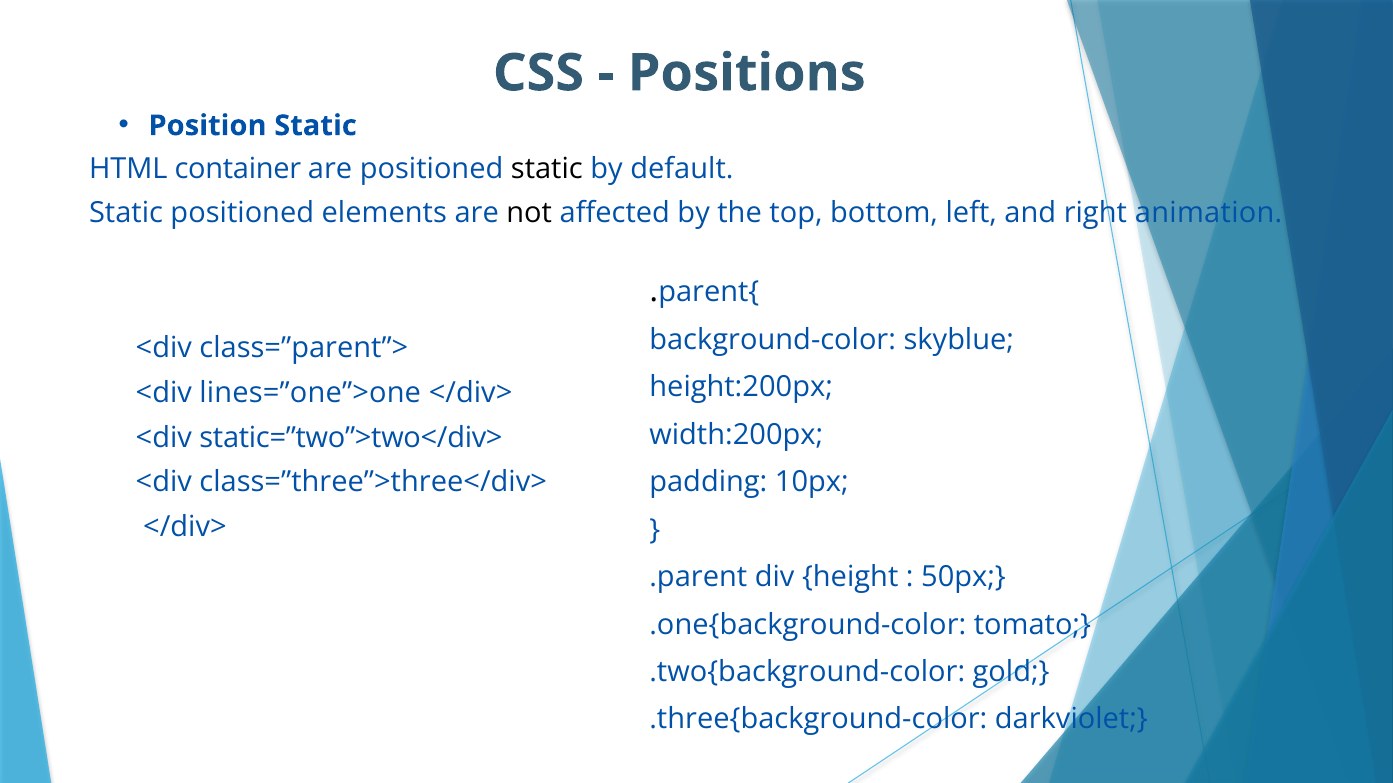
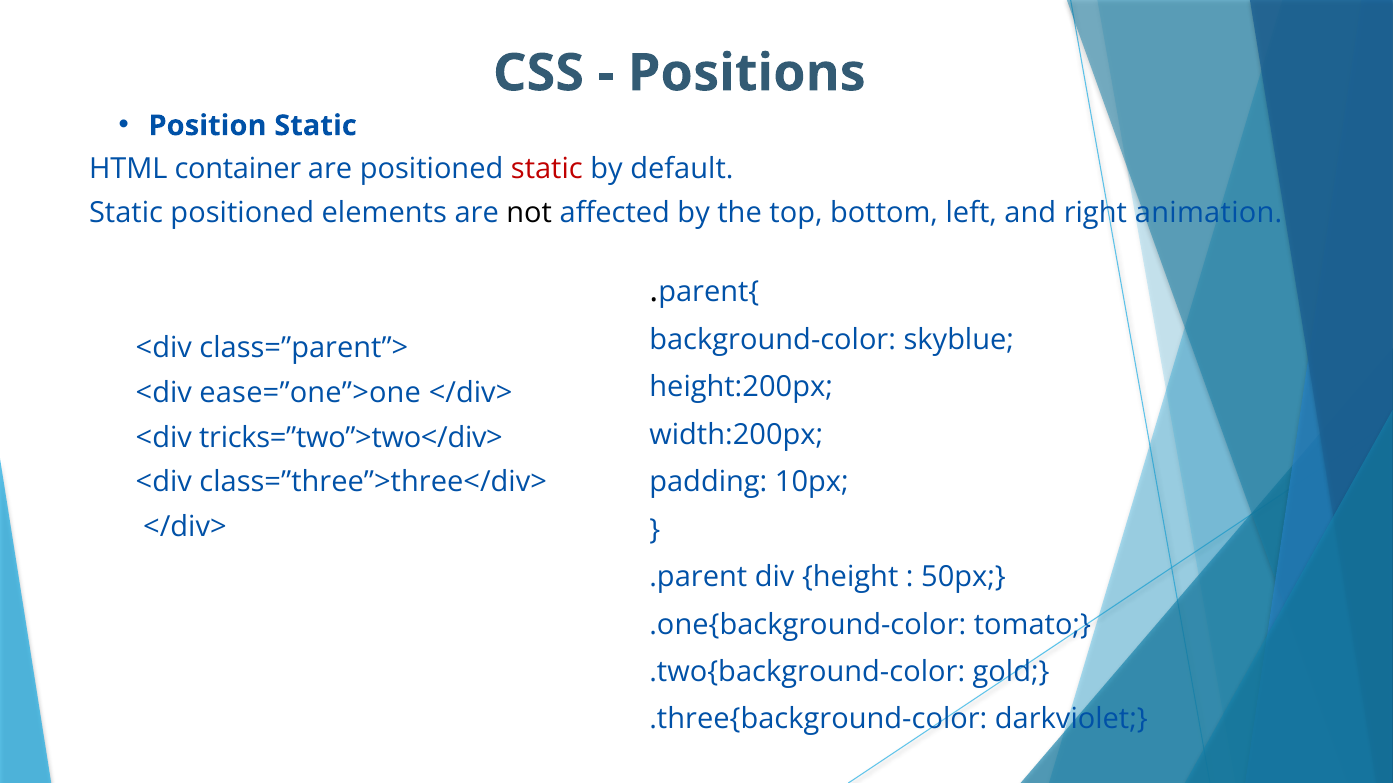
static at (547, 169) colour: black -> red
lines=”one”>one: lines=”one”>one -> ease=”one”>one
static=”two”>two</div>: static=”two”>two</div> -> tricks=”two”>two</div>
